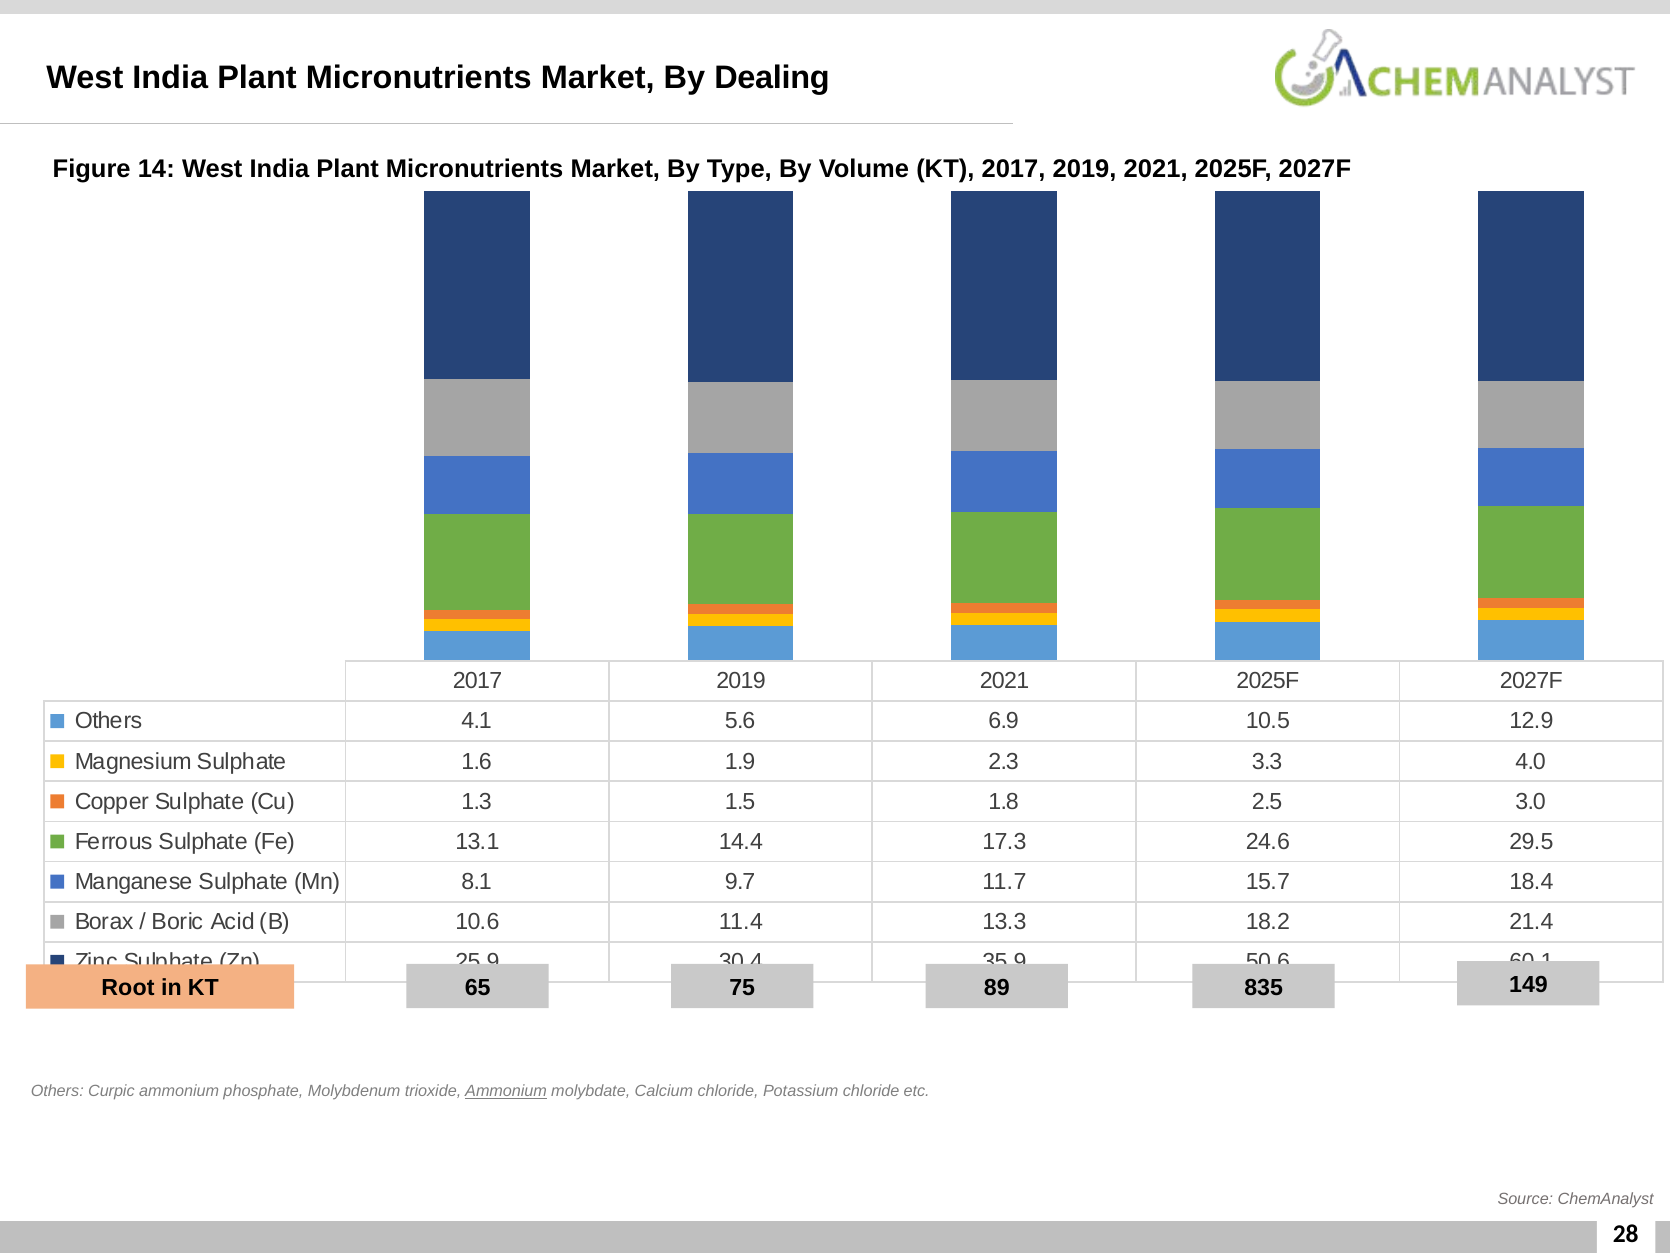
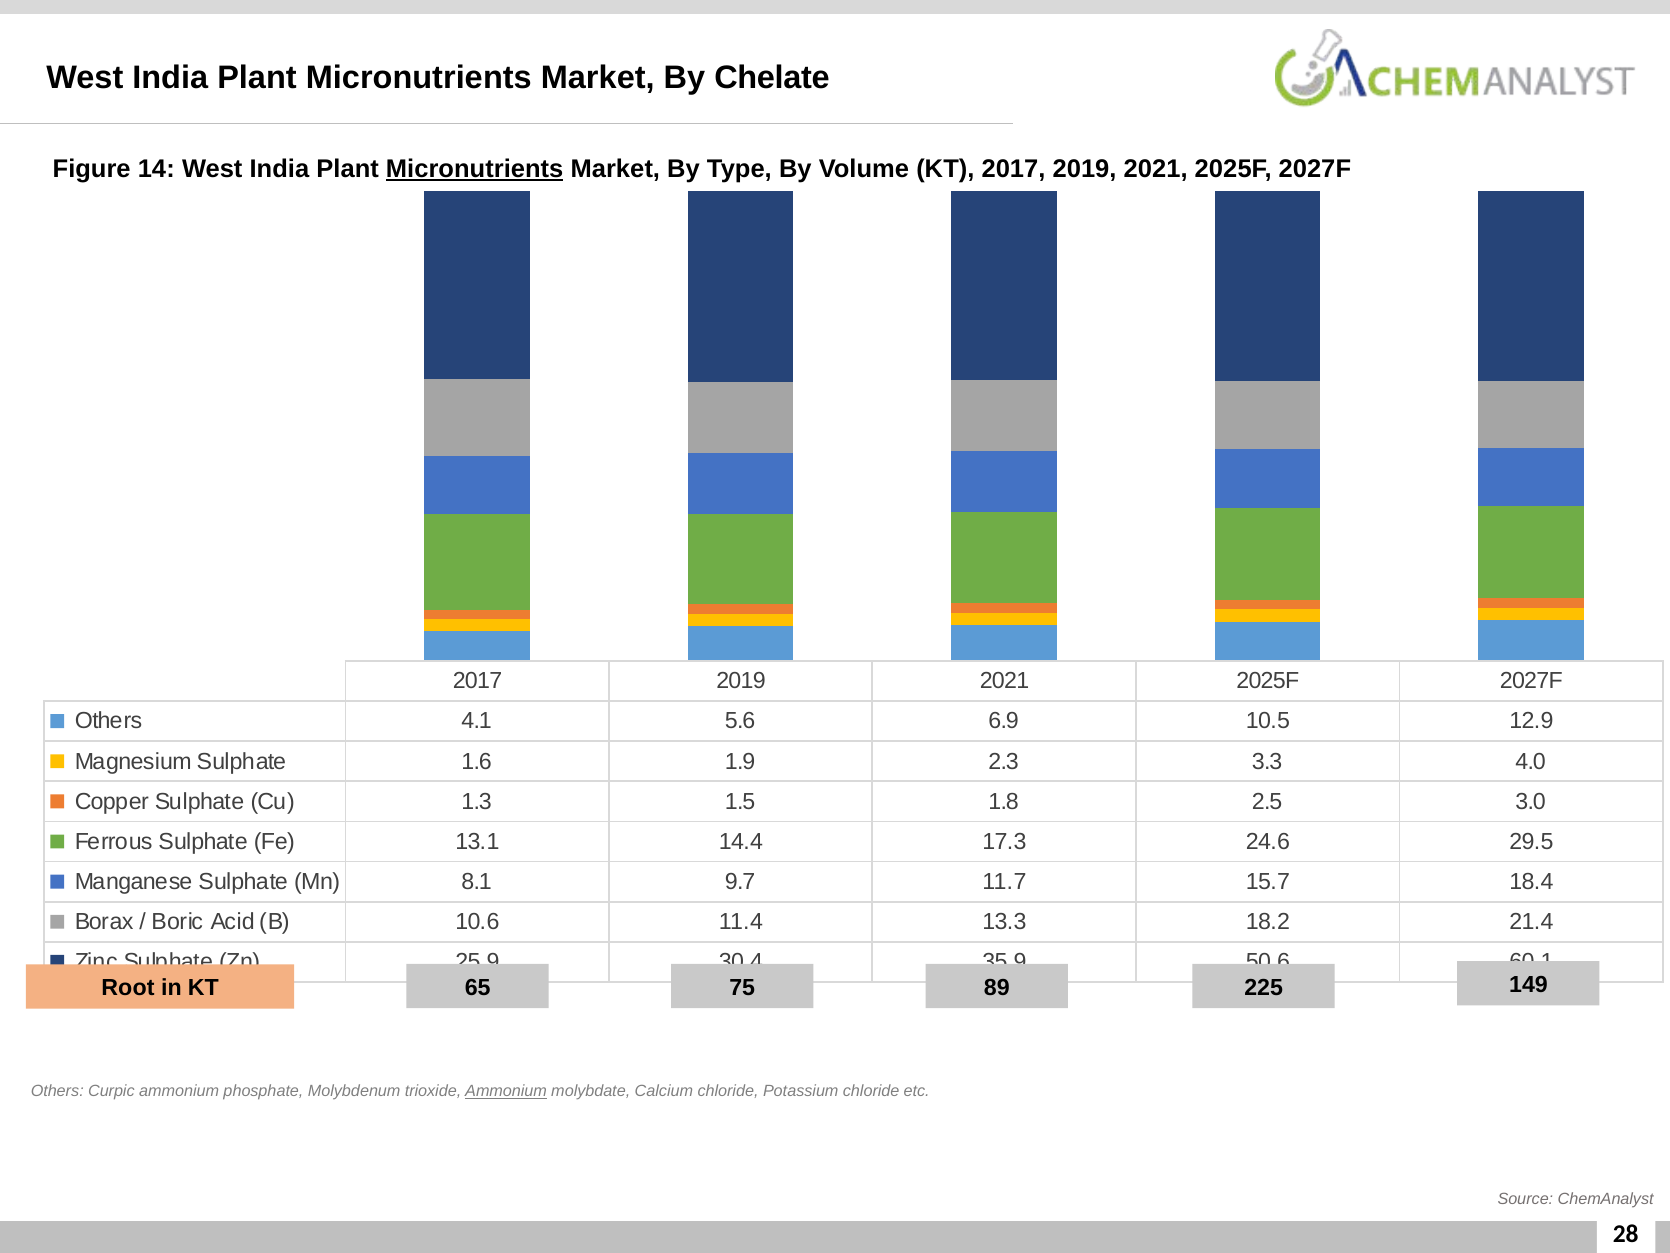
Dealing: Dealing -> Chelate
Micronutrients at (475, 169) underline: none -> present
835: 835 -> 225
